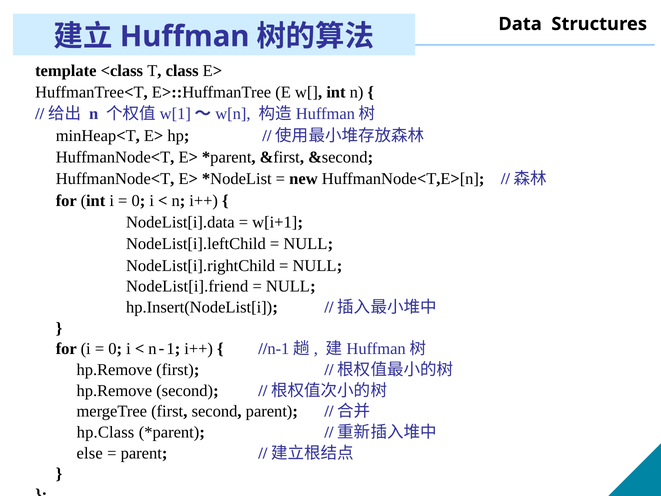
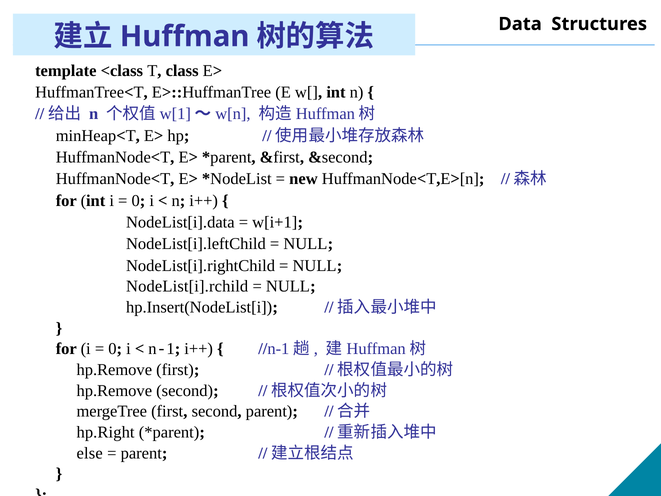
NodeList[i].friend: NodeList[i].friend -> NodeList[i].rchild
hp.Class: hp.Class -> hp.Right
